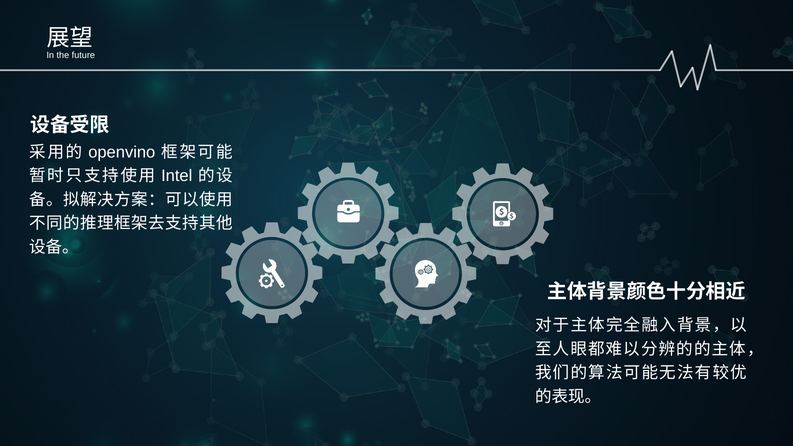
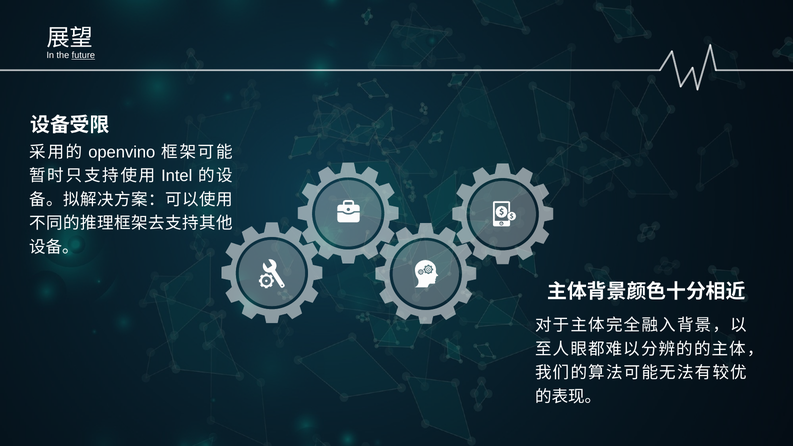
future underline: none -> present
